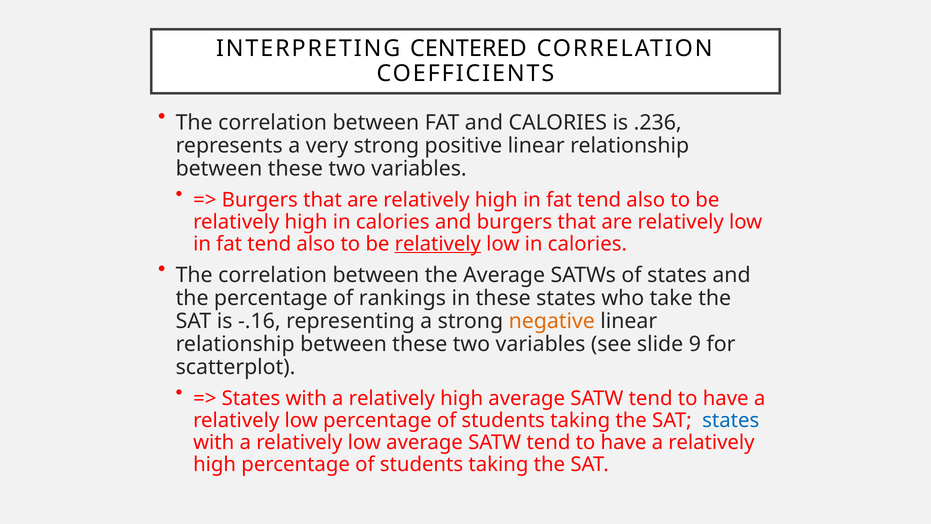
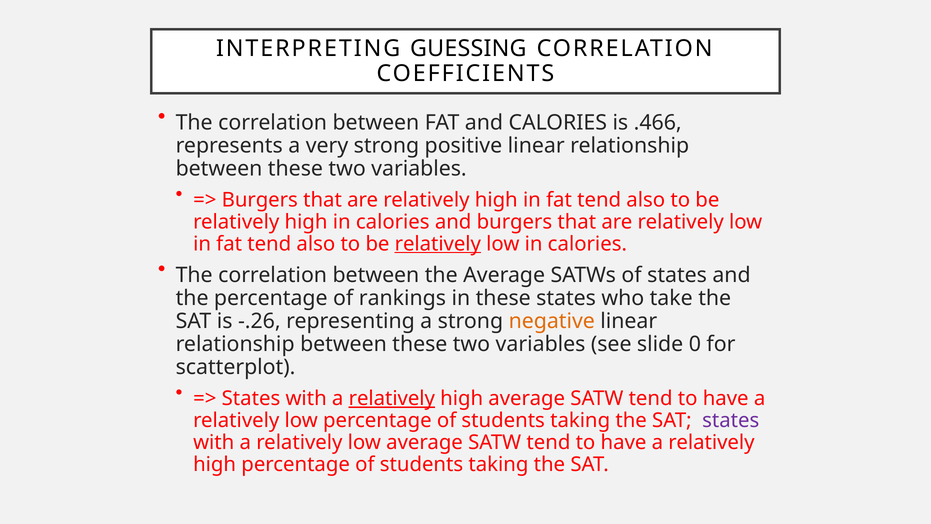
CENTERED: CENTERED -> GUESSING
.236: .236 -> .466
-.16: -.16 -> -.26
9: 9 -> 0
relatively at (392, 398) underline: none -> present
states at (731, 420) colour: blue -> purple
